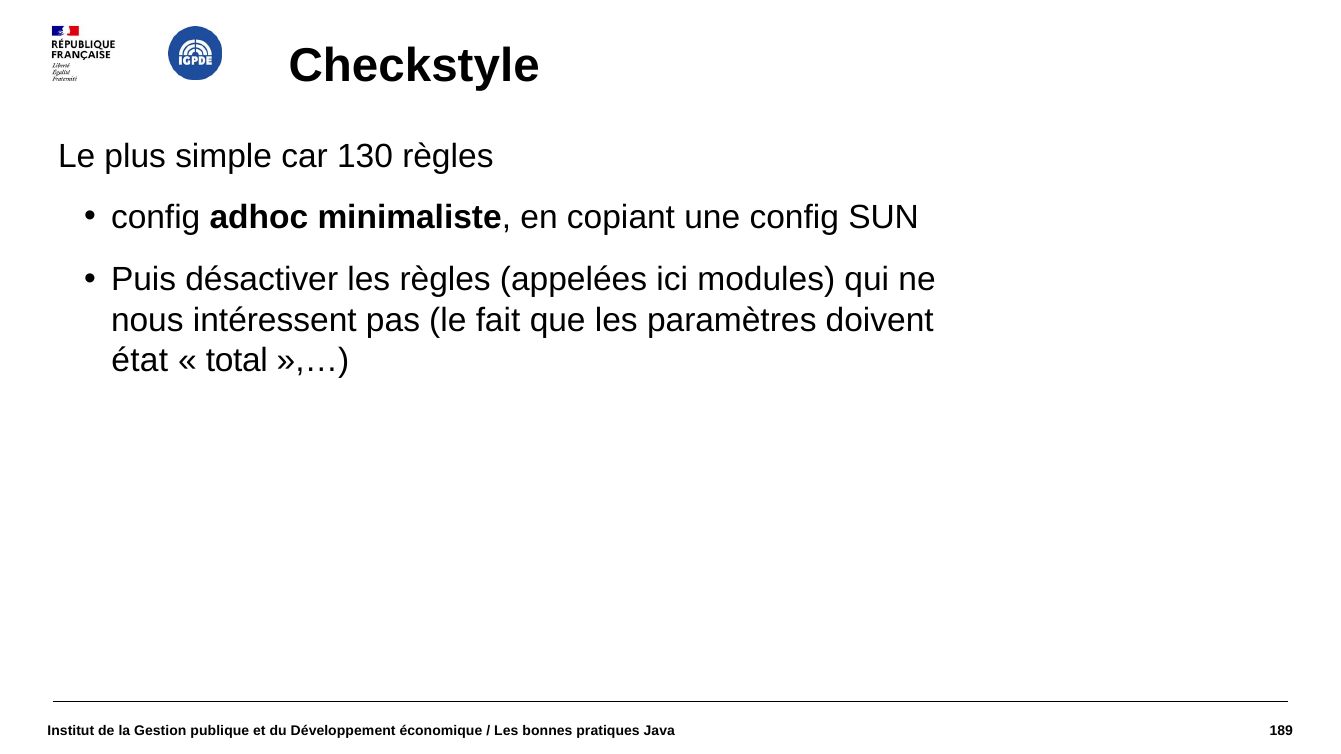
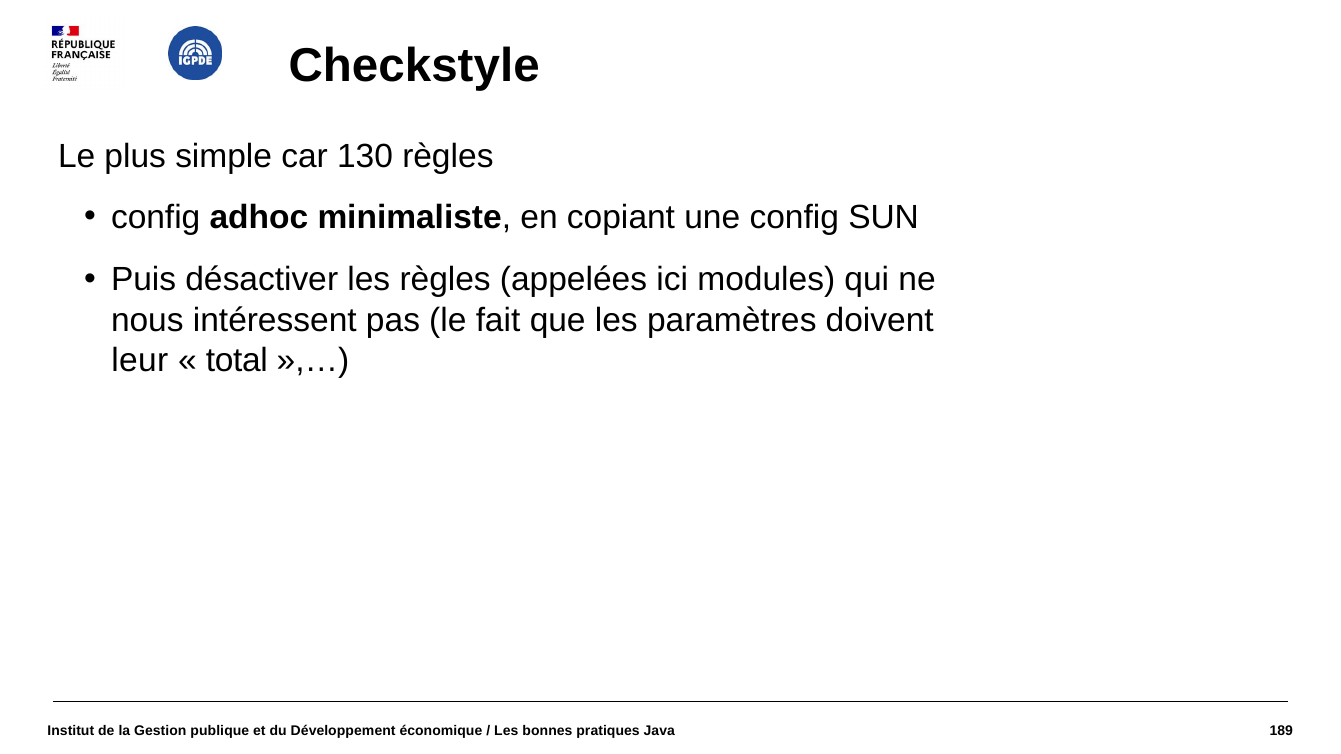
état: état -> leur
